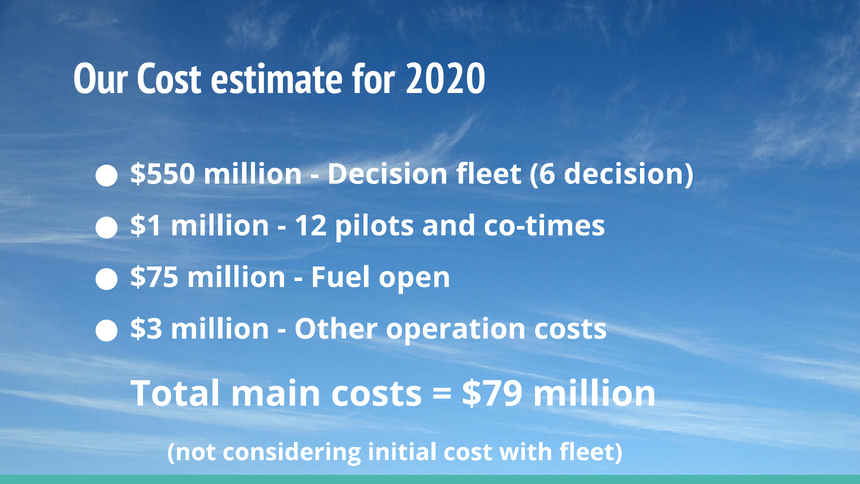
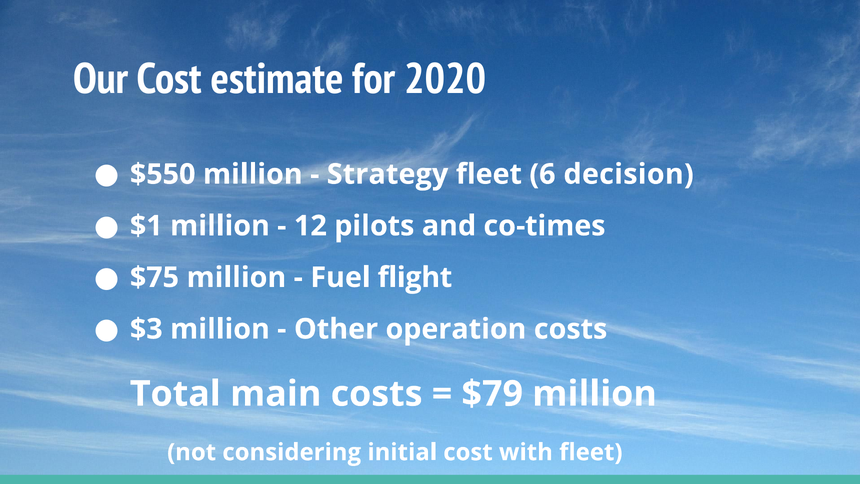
Decision at (388, 174): Decision -> Strategy
open: open -> flight
